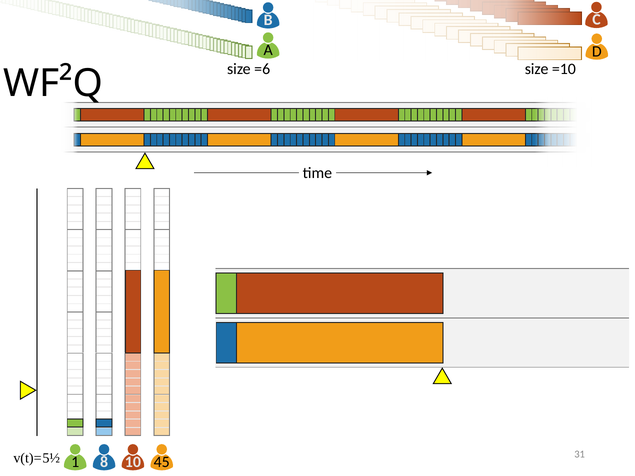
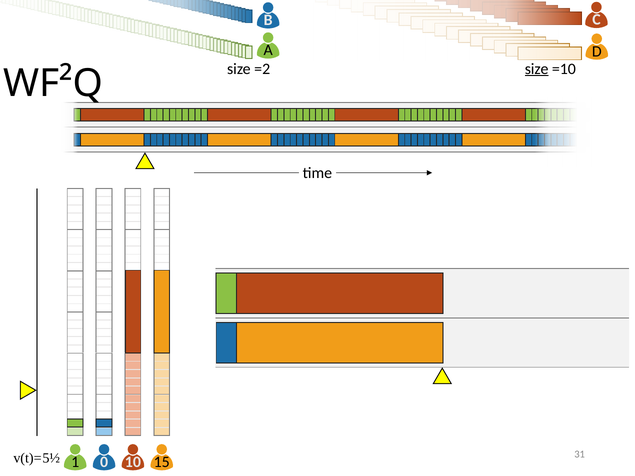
=6: =6 -> =2
size at (537, 69) underline: none -> present
8: 8 -> 0
45: 45 -> 15
